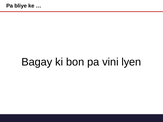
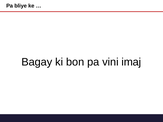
lyen: lyen -> imaj
